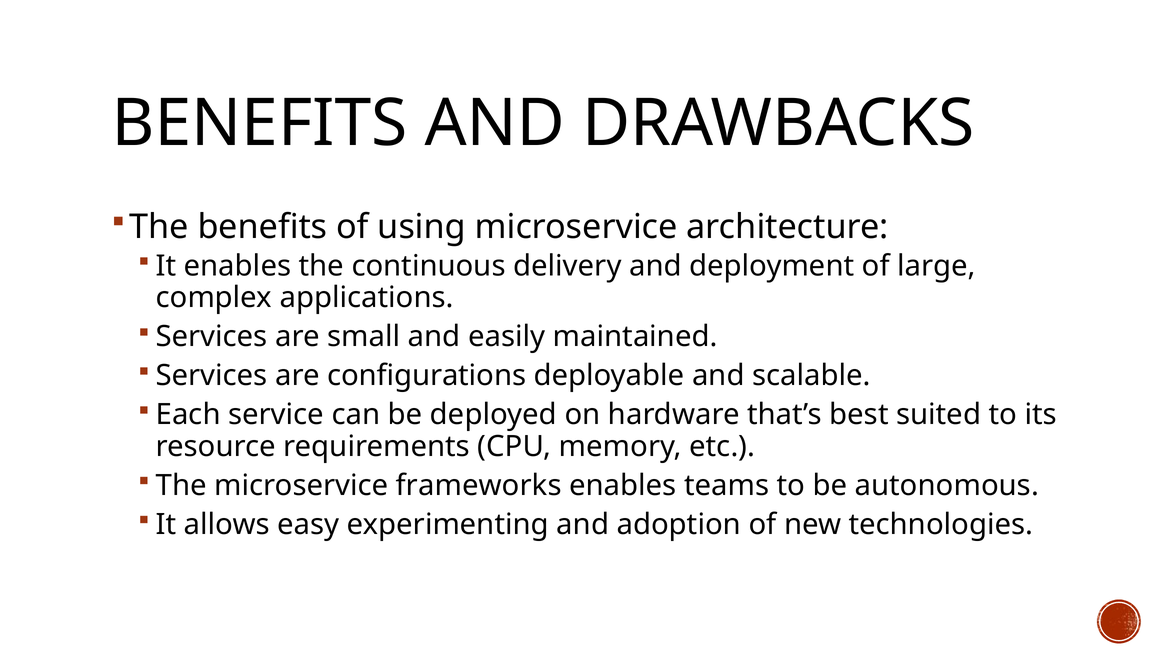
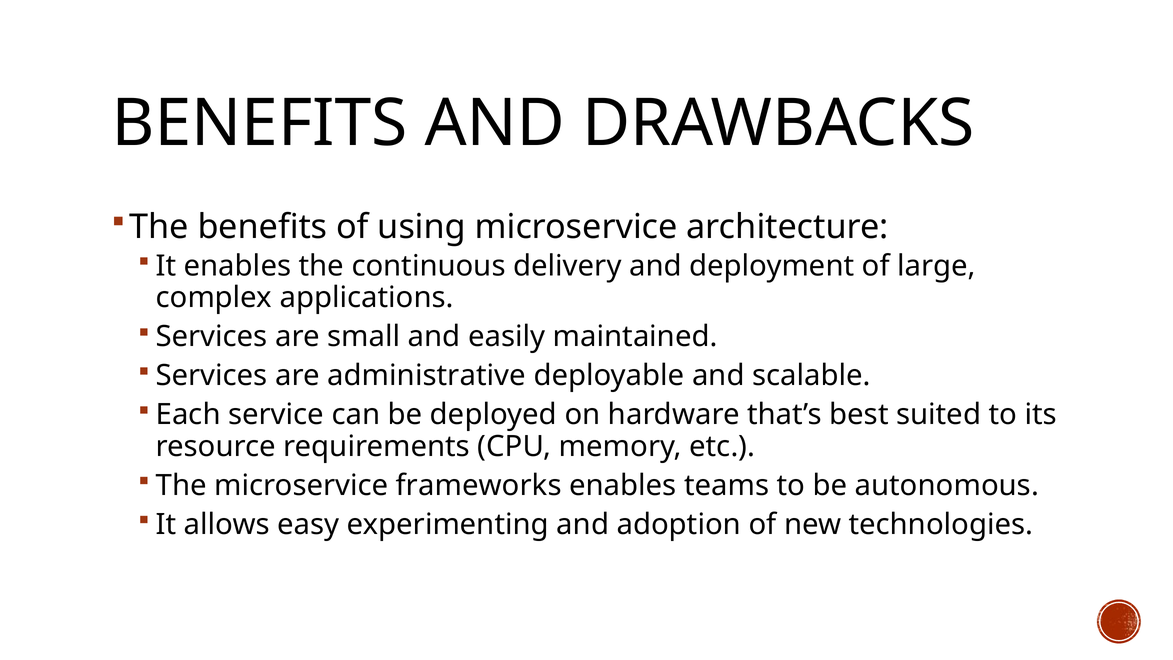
configurations: configurations -> administrative
